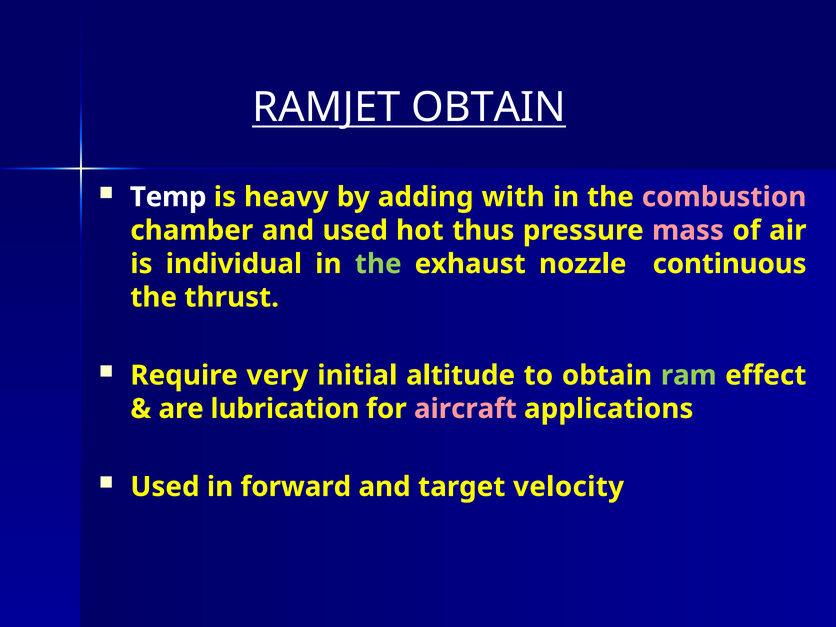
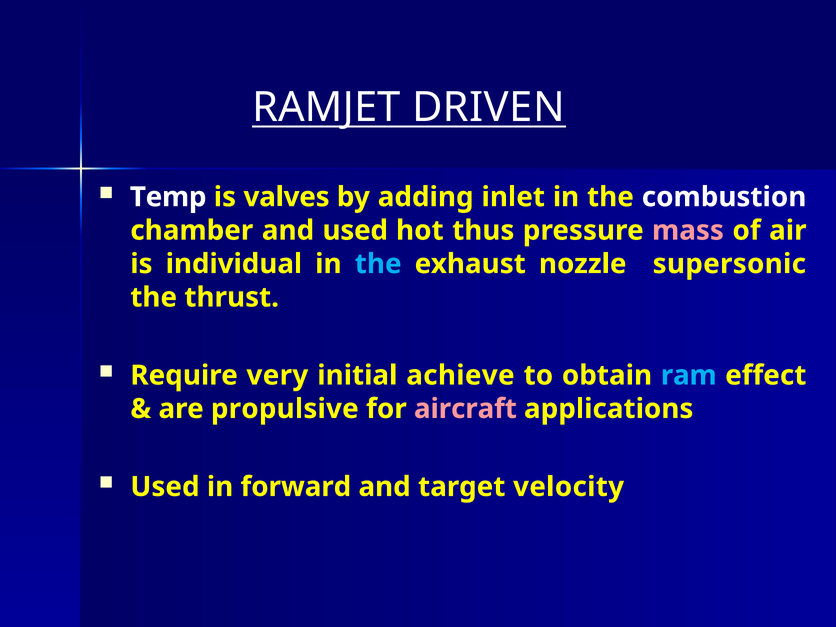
RAMJET OBTAIN: OBTAIN -> DRIVEN
heavy: heavy -> valves
with: with -> inlet
combustion colour: pink -> white
the at (378, 264) colour: light green -> light blue
continuous: continuous -> supersonic
altitude: altitude -> achieve
ram colour: light green -> light blue
lubrication: lubrication -> propulsive
